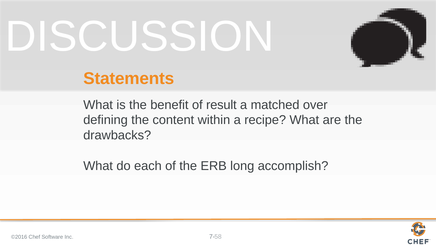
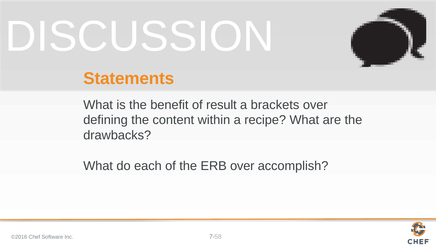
matched: matched -> brackets
ERB long: long -> over
